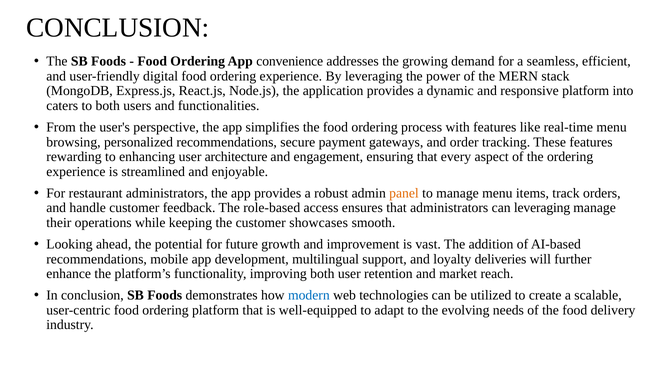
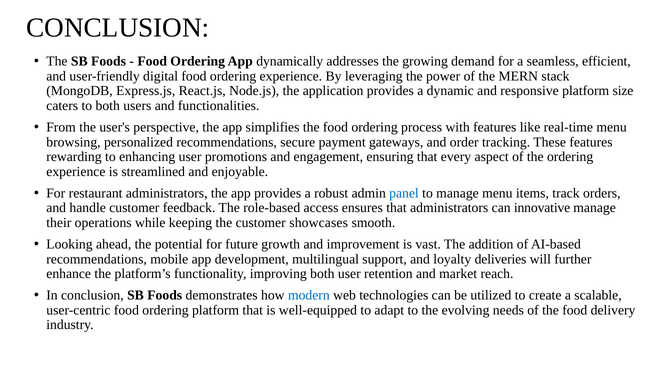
convenience: convenience -> dynamically
into: into -> size
architecture: architecture -> promotions
panel colour: orange -> blue
can leveraging: leveraging -> innovative
